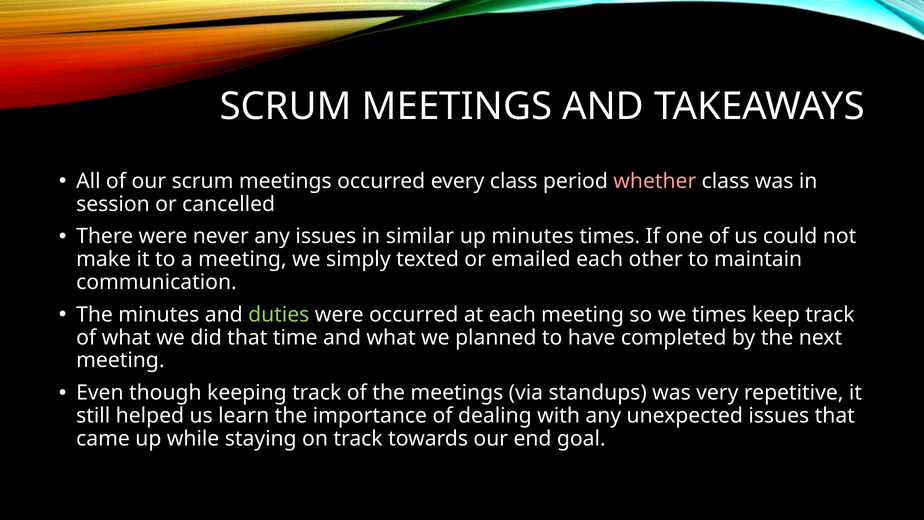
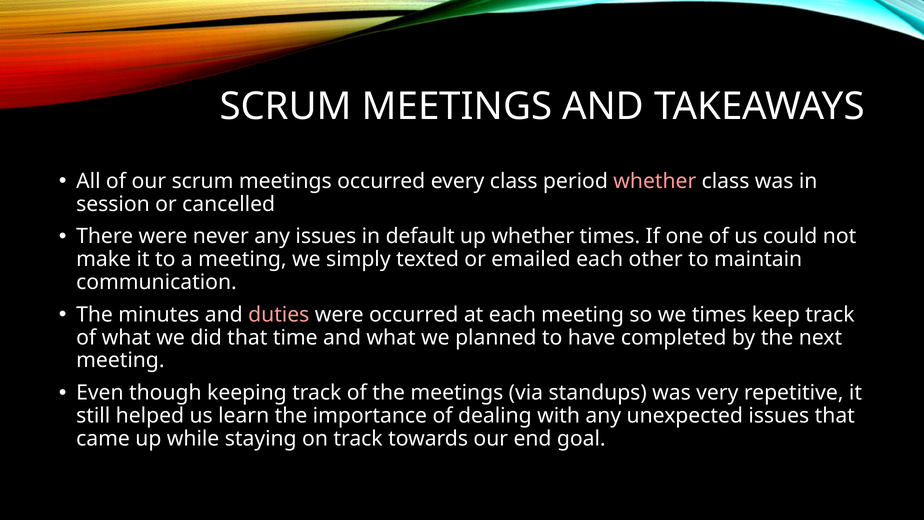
similar: similar -> default
up minutes: minutes -> whether
duties colour: light green -> pink
